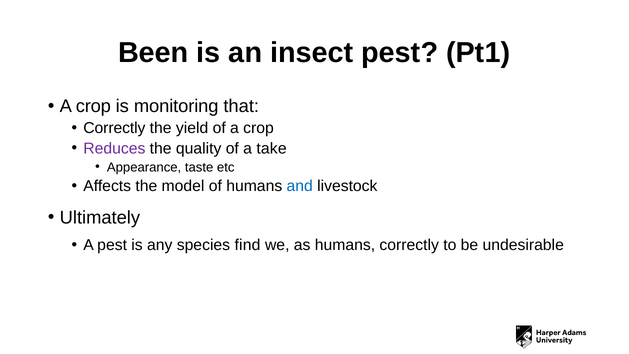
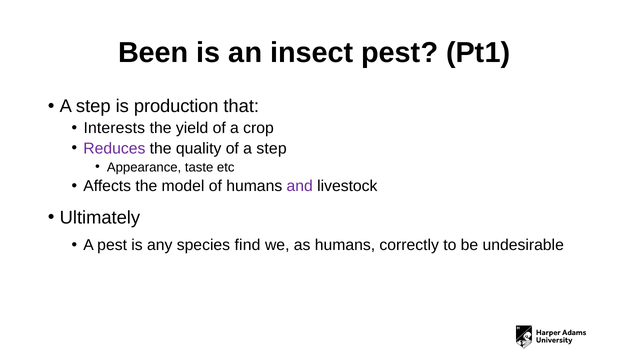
crop at (93, 106): crop -> step
monitoring: monitoring -> production
Correctly at (114, 128): Correctly -> Interests
of a take: take -> step
and colour: blue -> purple
